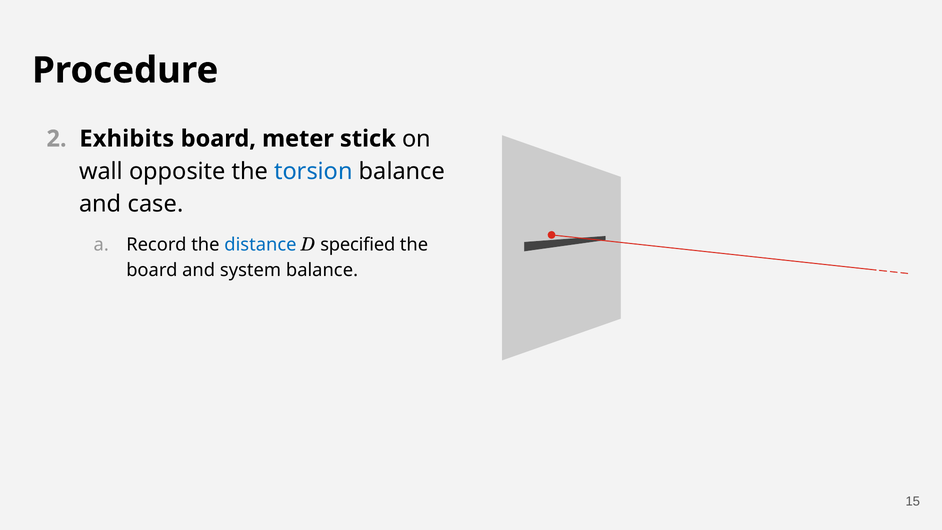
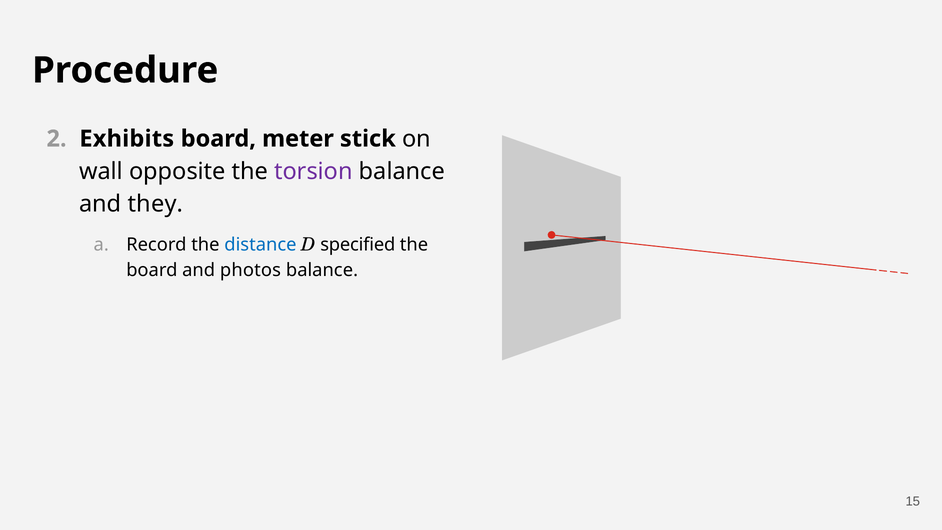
torsion colour: blue -> purple
case: case -> they
system: system -> photos
